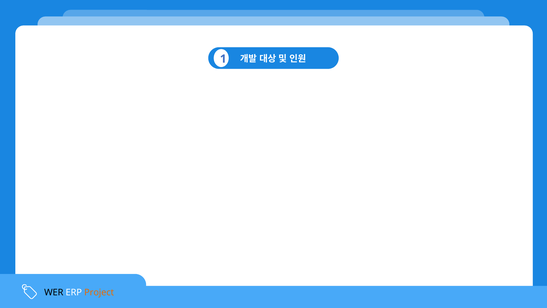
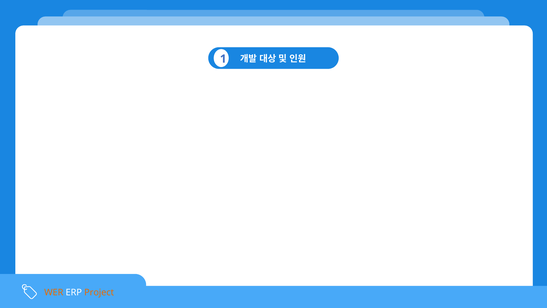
WER colour: black -> orange
